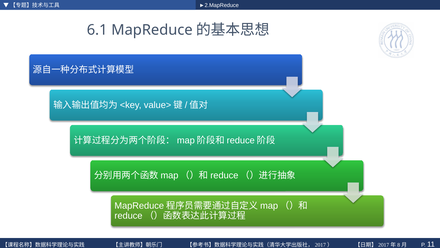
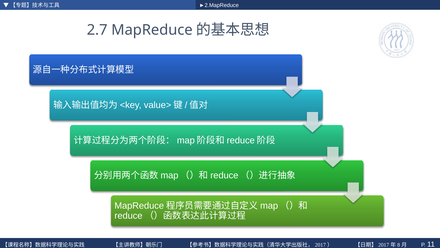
6.1: 6.1 -> 2.7
